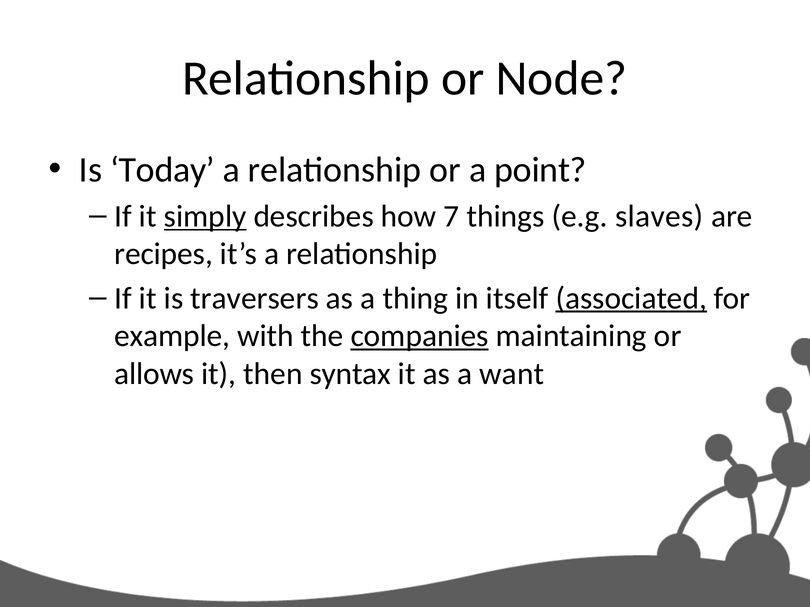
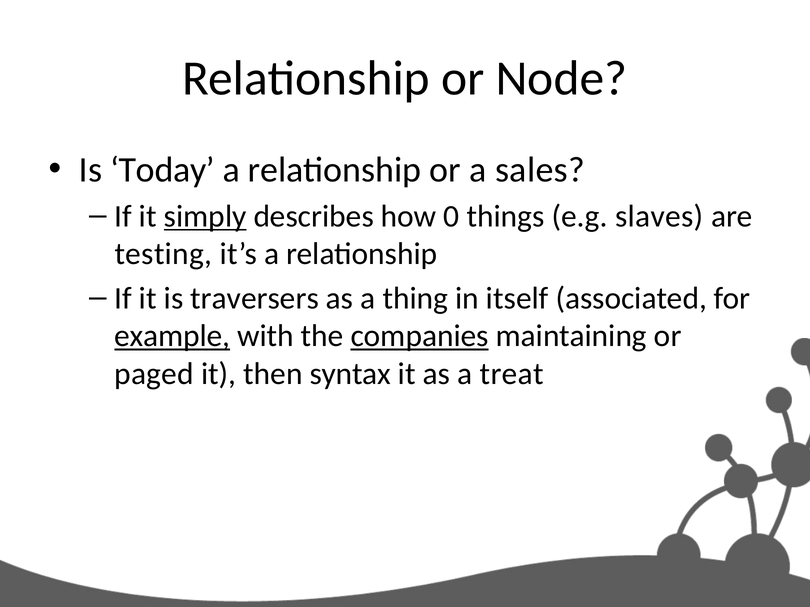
point: point -> sales
7: 7 -> 0
recipes: recipes -> testing
associated underline: present -> none
example underline: none -> present
allows: allows -> paged
want: want -> treat
